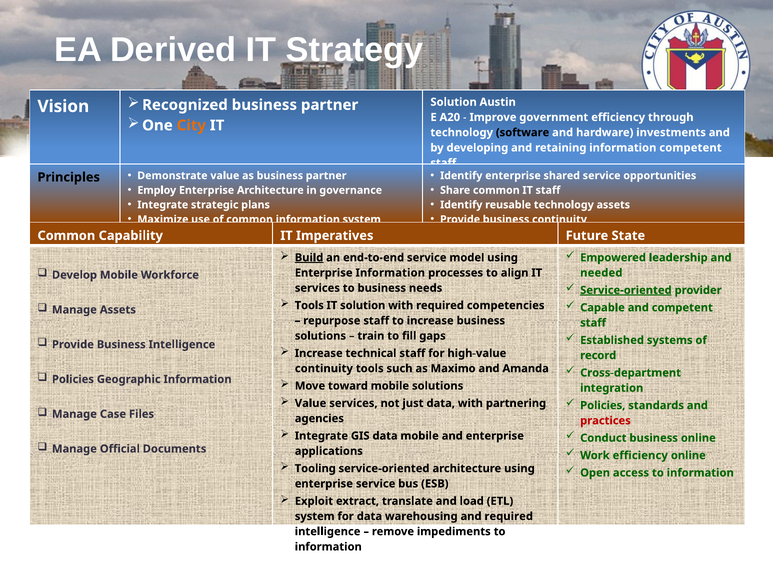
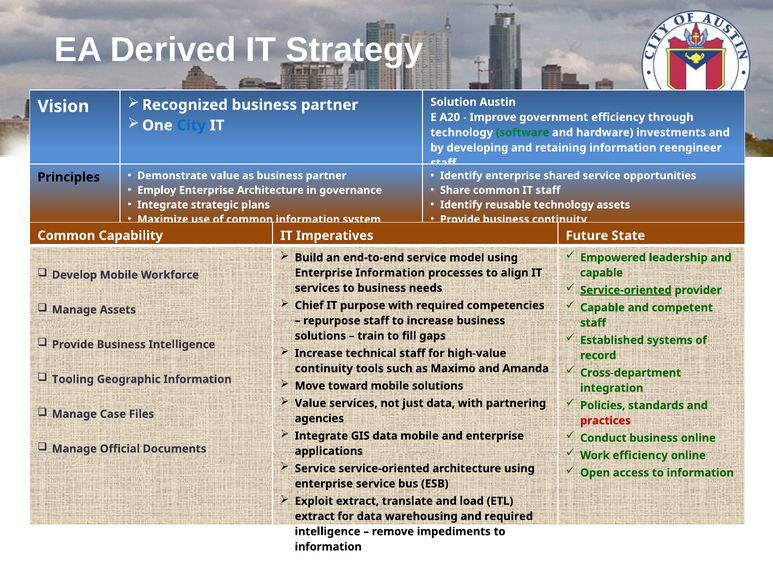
City colour: orange -> blue
software colour: black -> green
information competent: competent -> reengineer
Build underline: present -> none
needed at (601, 273): needed -> capable
Tools at (309, 305): Tools -> Chief
solution at (363, 305): solution -> purpose
Policies at (73, 379): Policies -> Tooling
Tooling at (315, 468): Tooling -> Service
system at (315, 516): system -> extract
